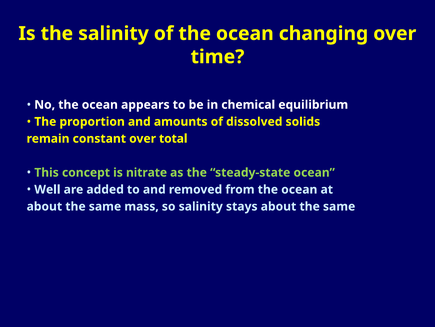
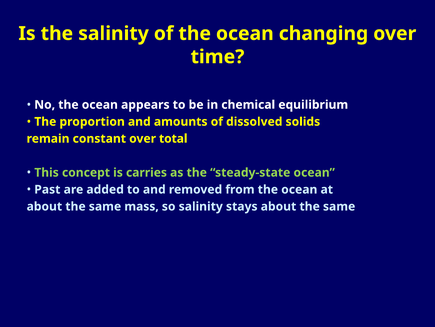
nitrate: nitrate -> carries
Well: Well -> Past
